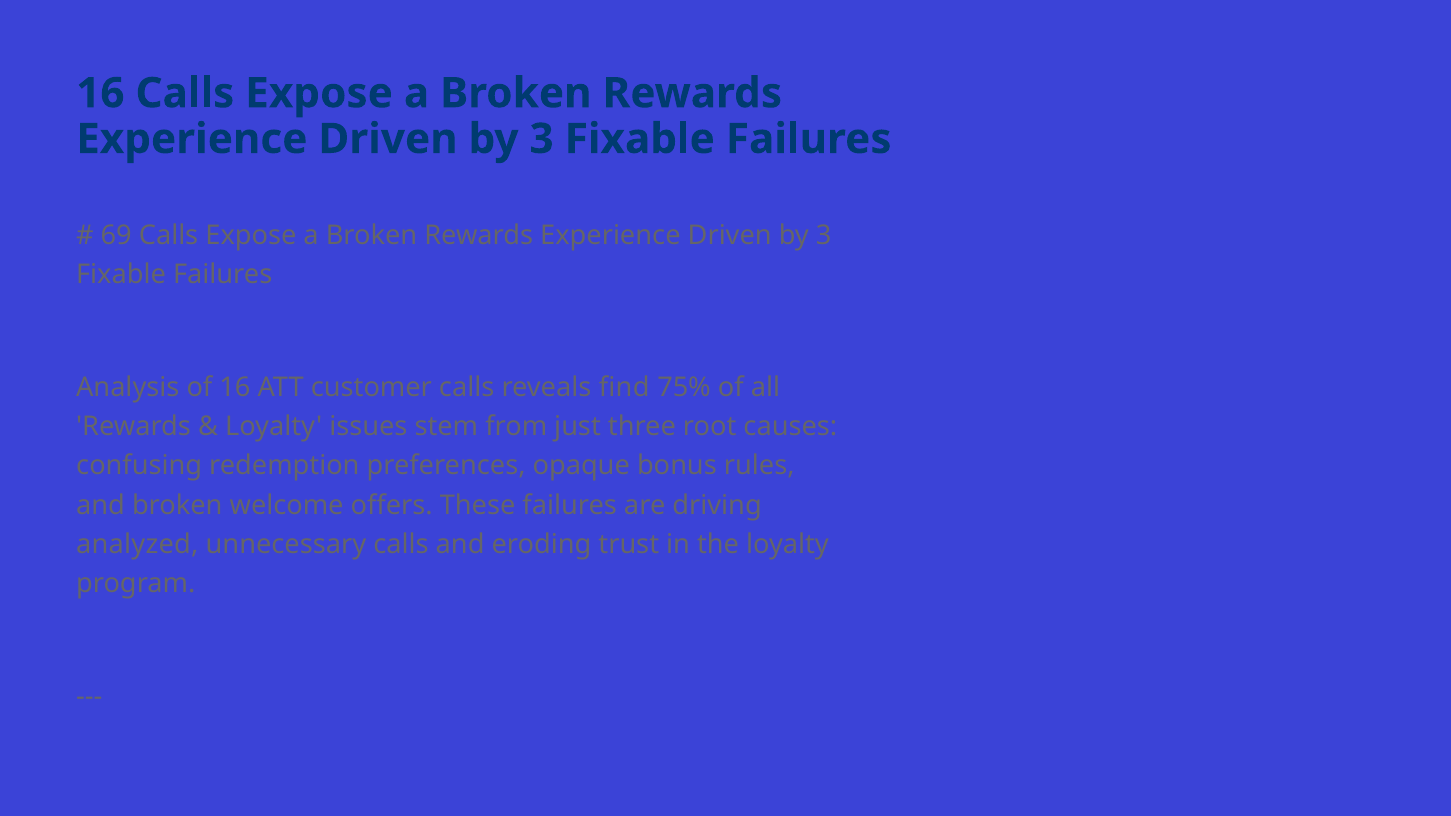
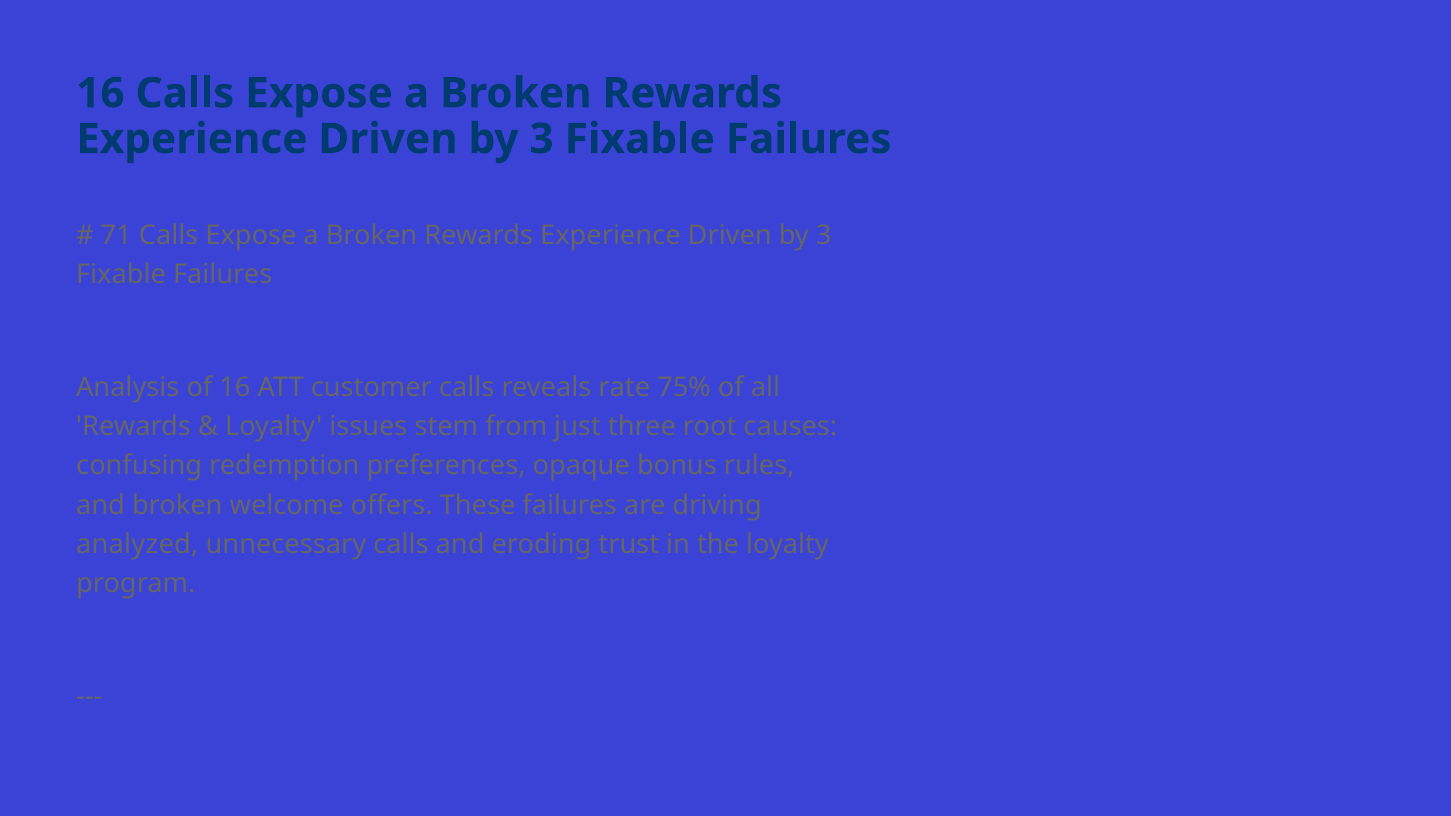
69: 69 -> 71
find: find -> rate
